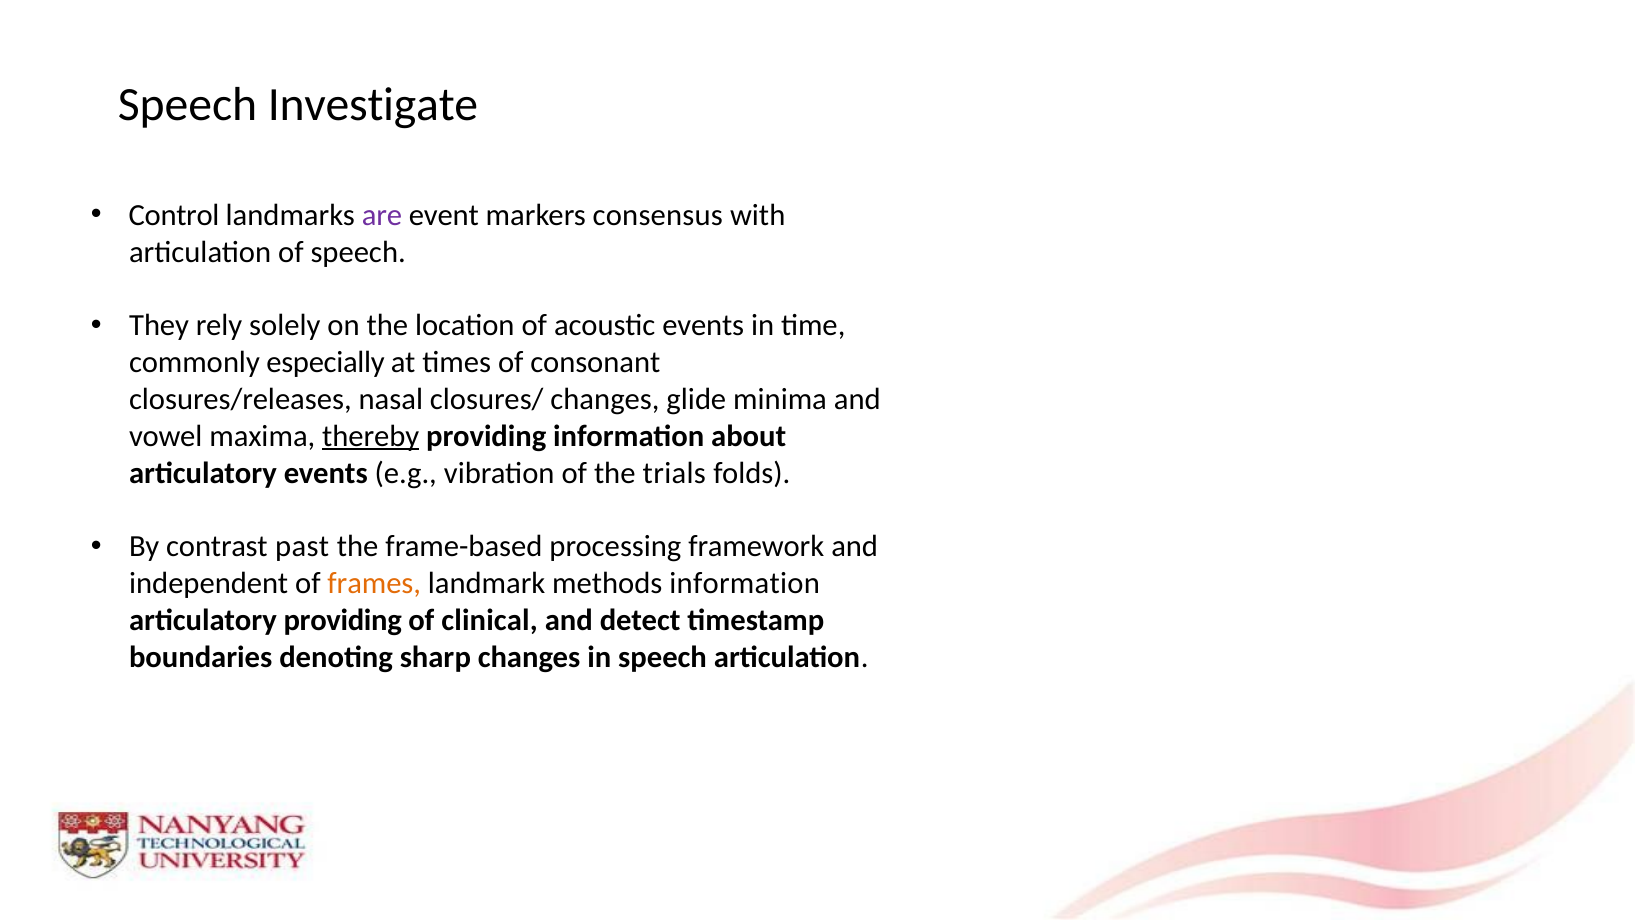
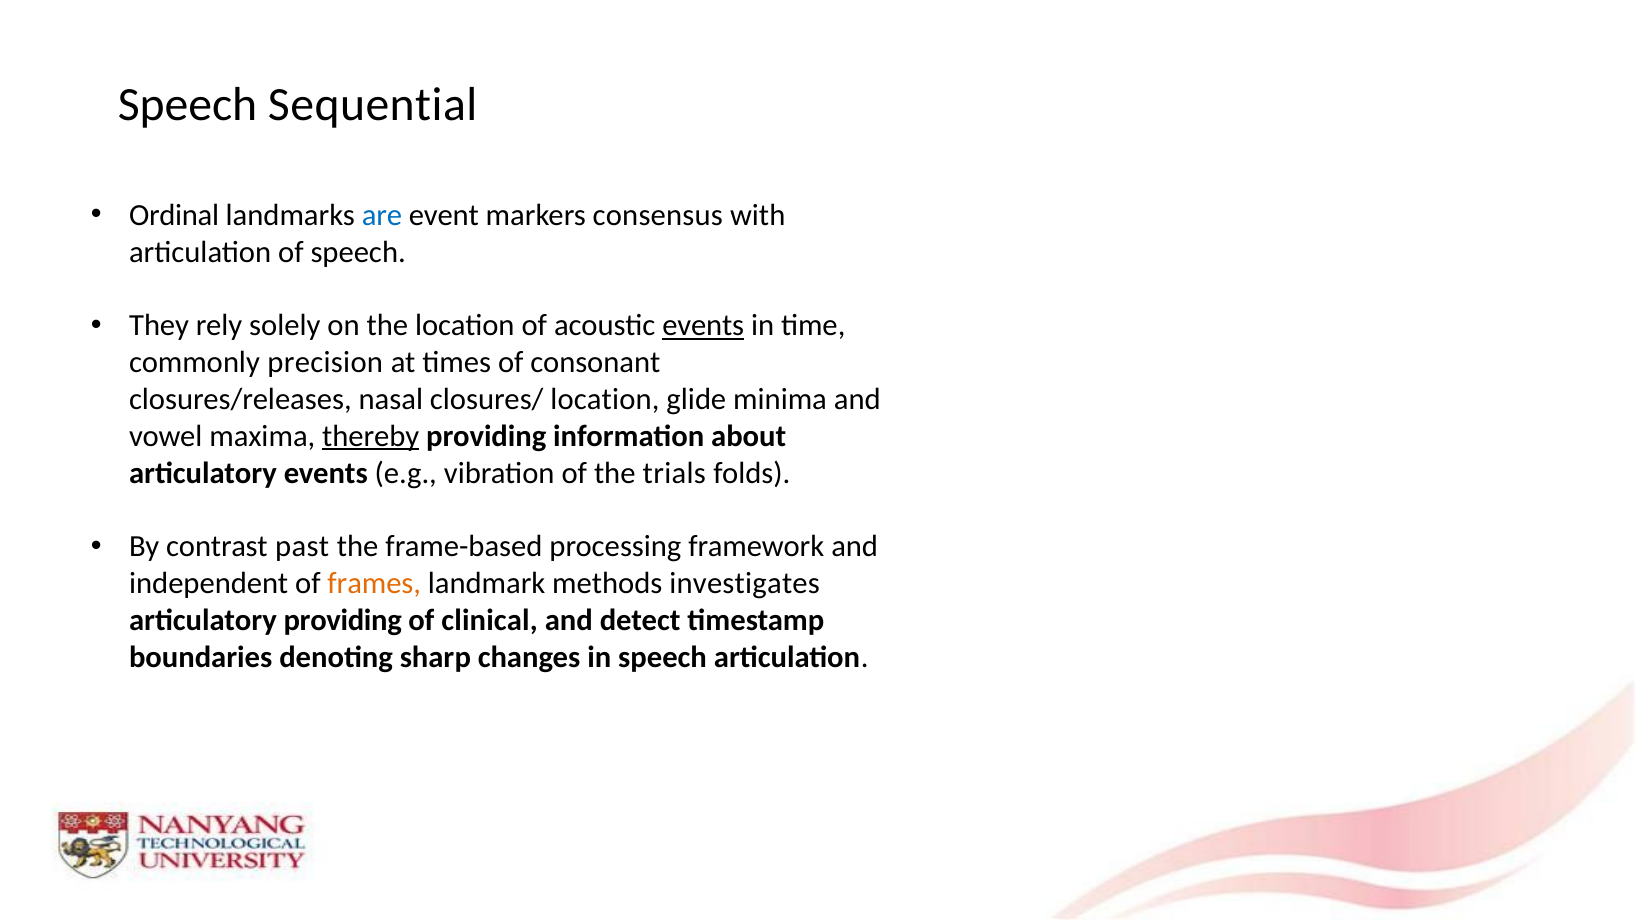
Investigate: Investigate -> Sequential
Control: Control -> Ordinal
are colour: purple -> blue
events at (703, 326) underline: none -> present
especially: especially -> precision
closures/ changes: changes -> location
methods information: information -> investigates
